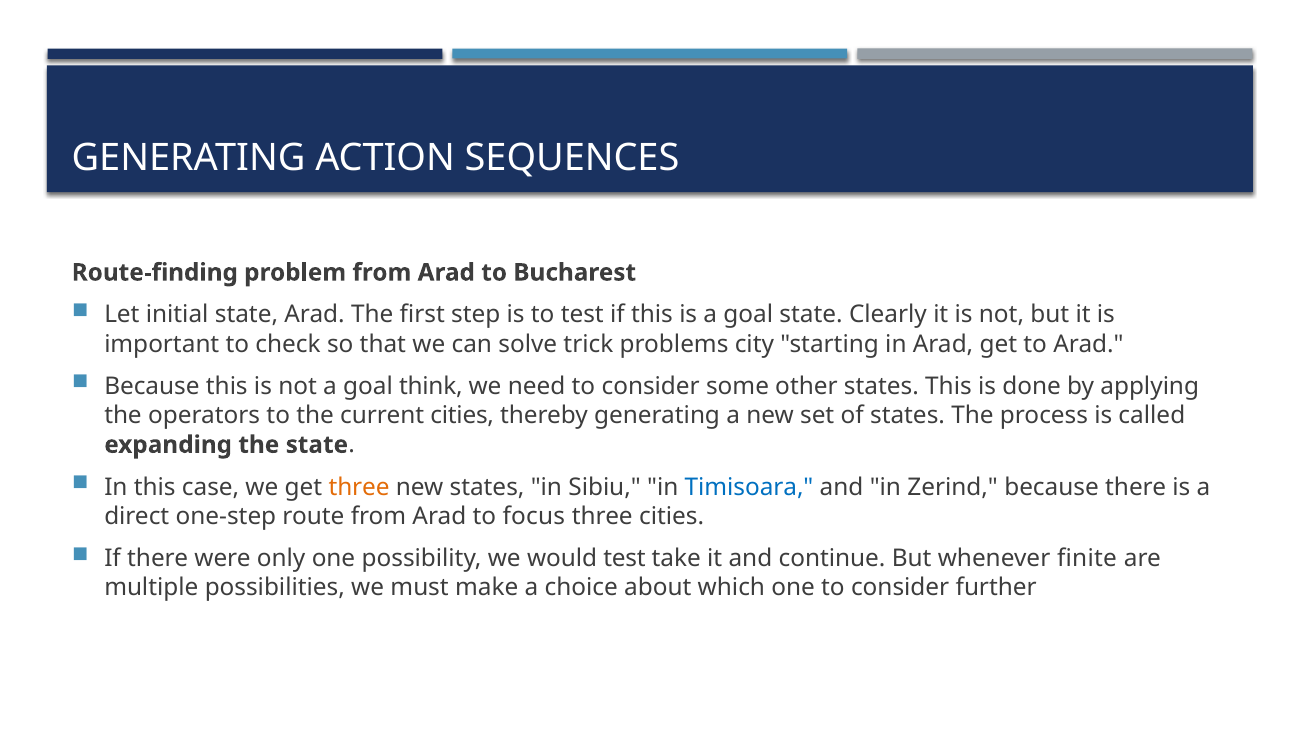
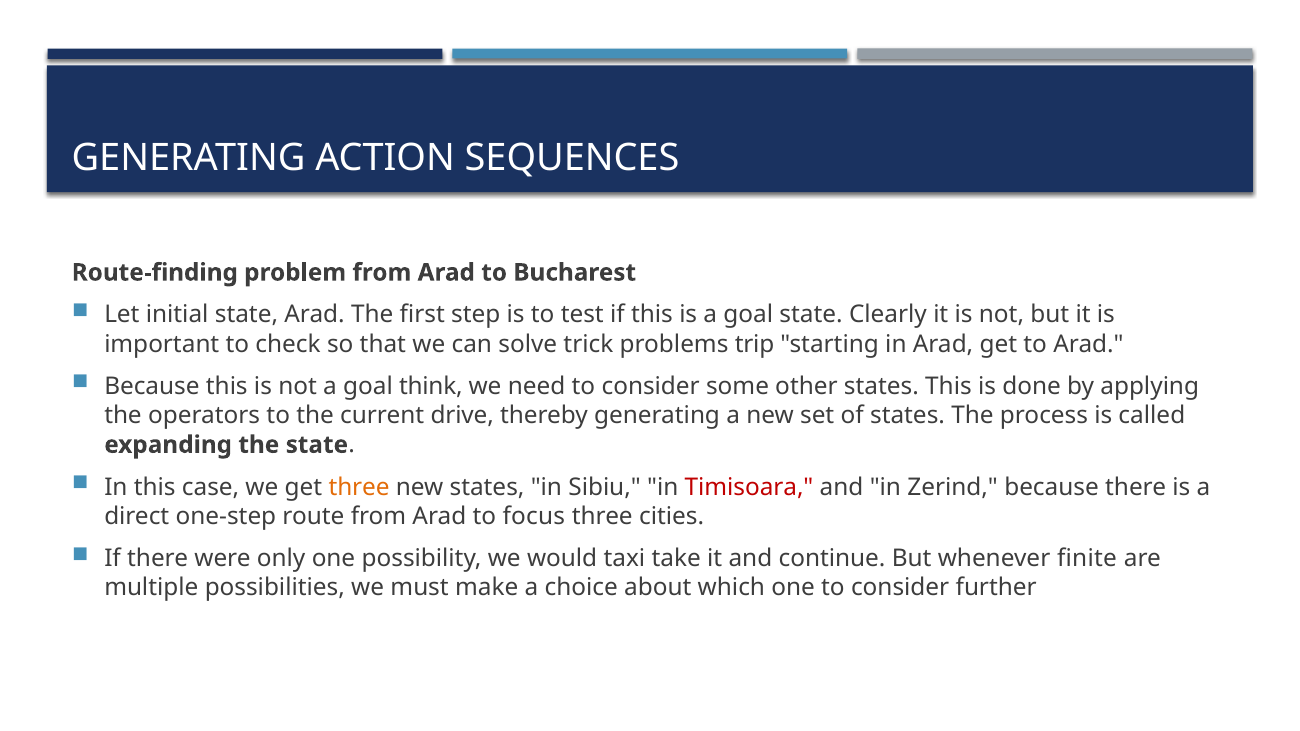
city: city -> trip
current cities: cities -> drive
Timisoara colour: blue -> red
would test: test -> taxi
